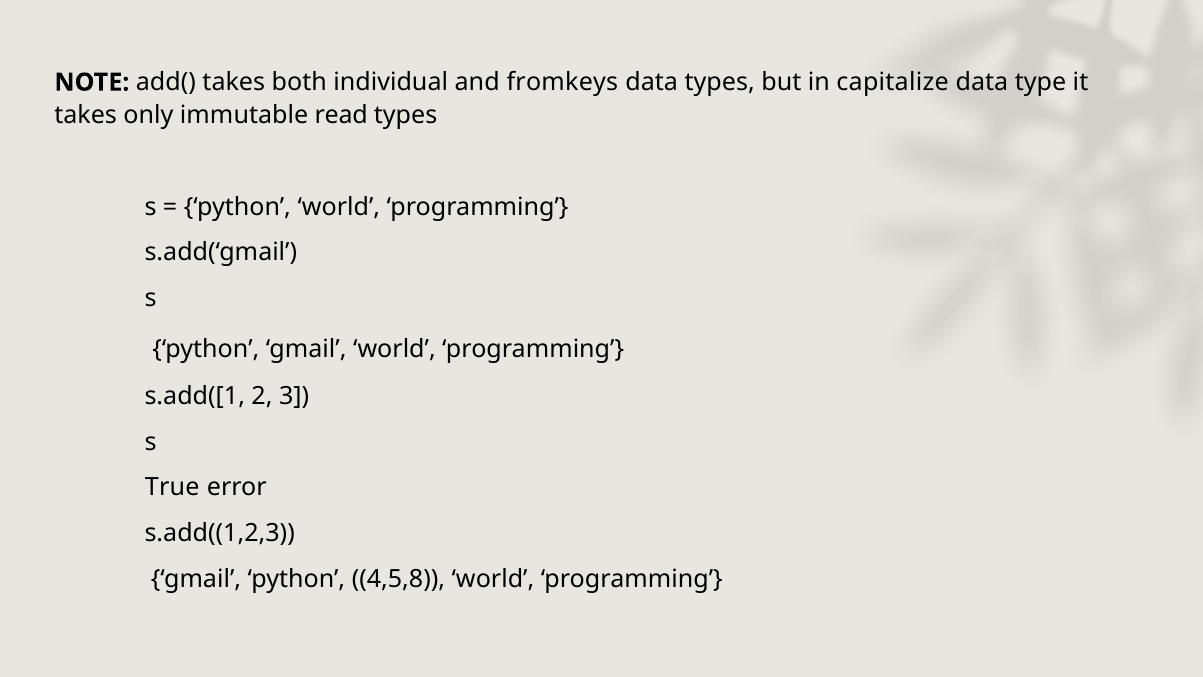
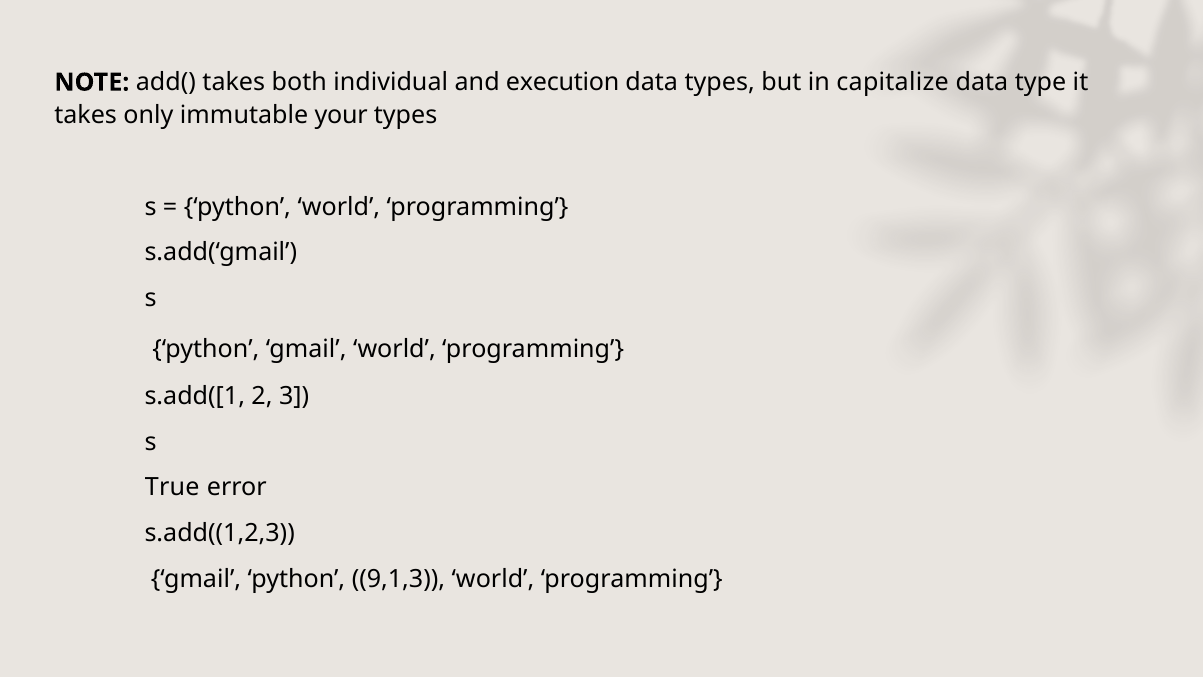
fromkeys: fromkeys -> execution
read: read -> your
4,5,8: 4,5,8 -> 9,1,3
